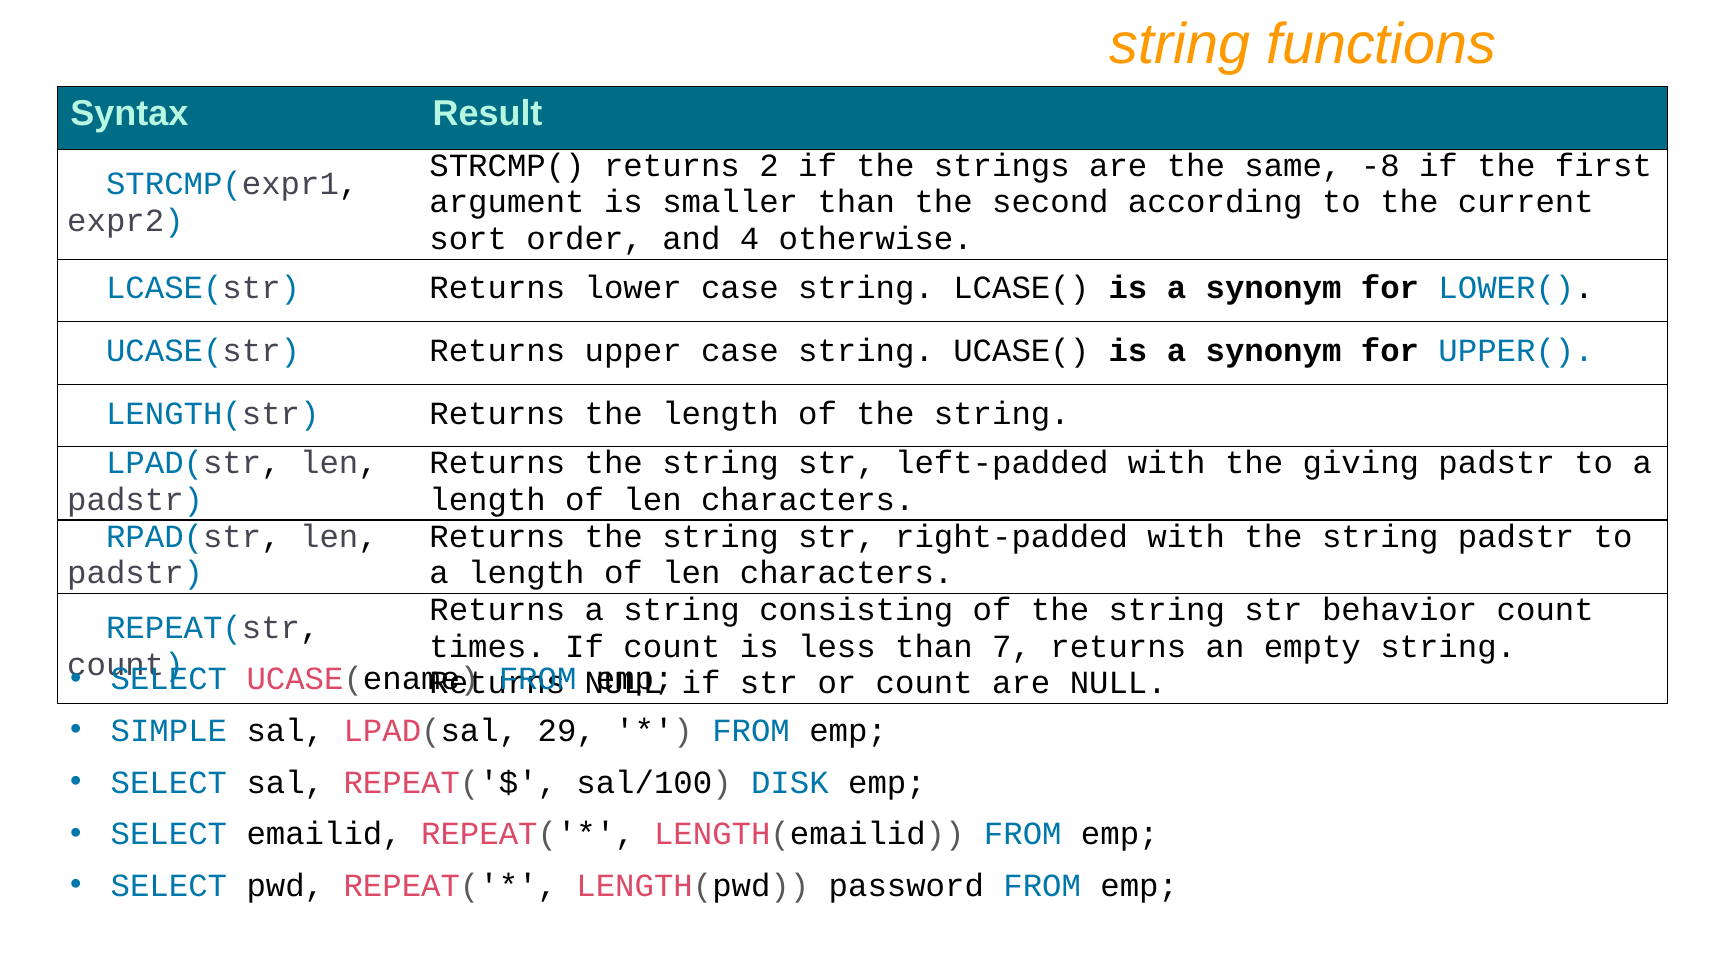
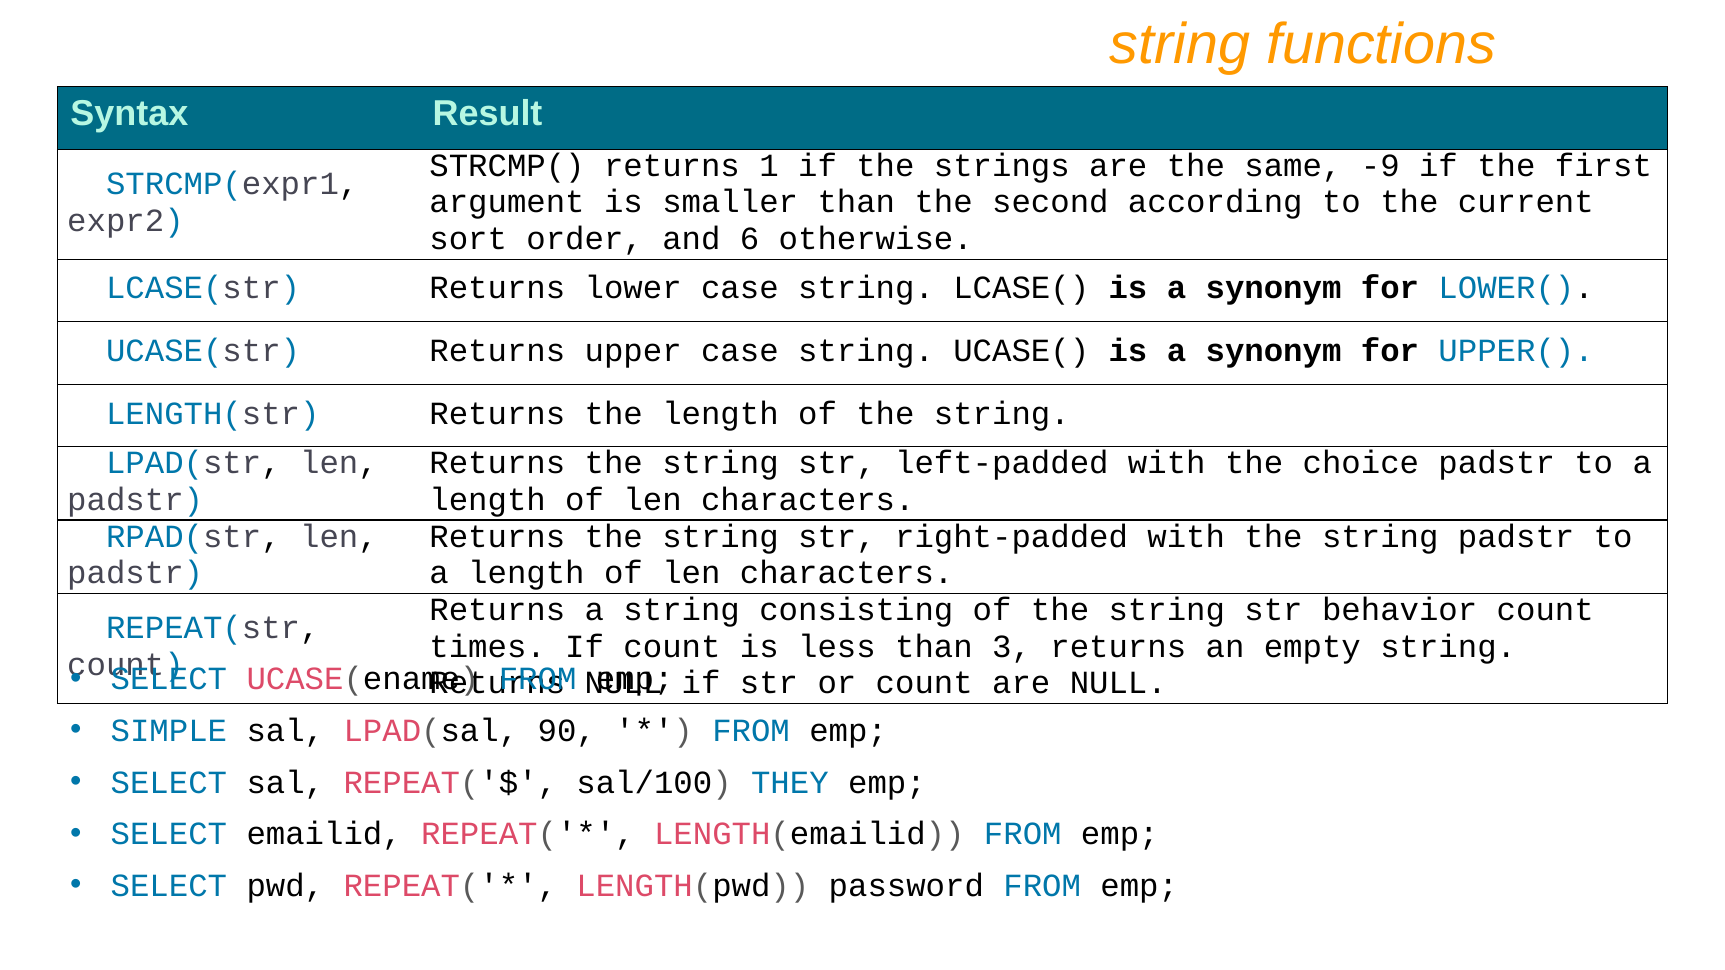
2: 2 -> 1
-8: -8 -> -9
4: 4 -> 6
giving: giving -> choice
7: 7 -> 3
29: 29 -> 90
DISK: DISK -> THEY
